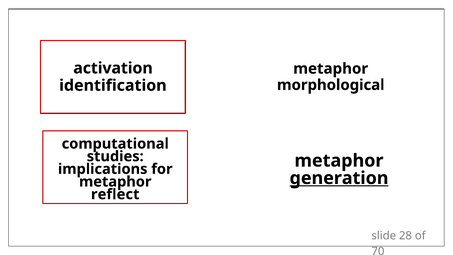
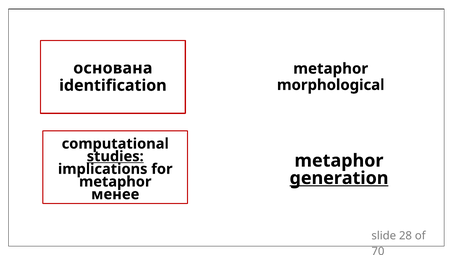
activation: activation -> основана
studies underline: none -> present
reflect: reflect -> менее
